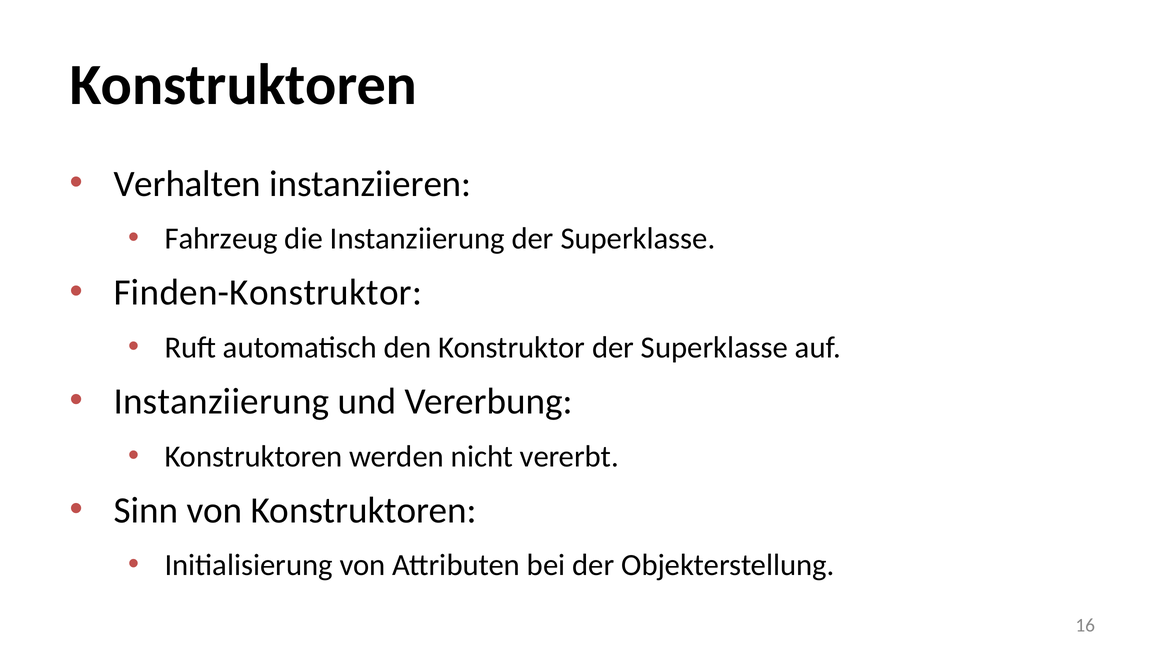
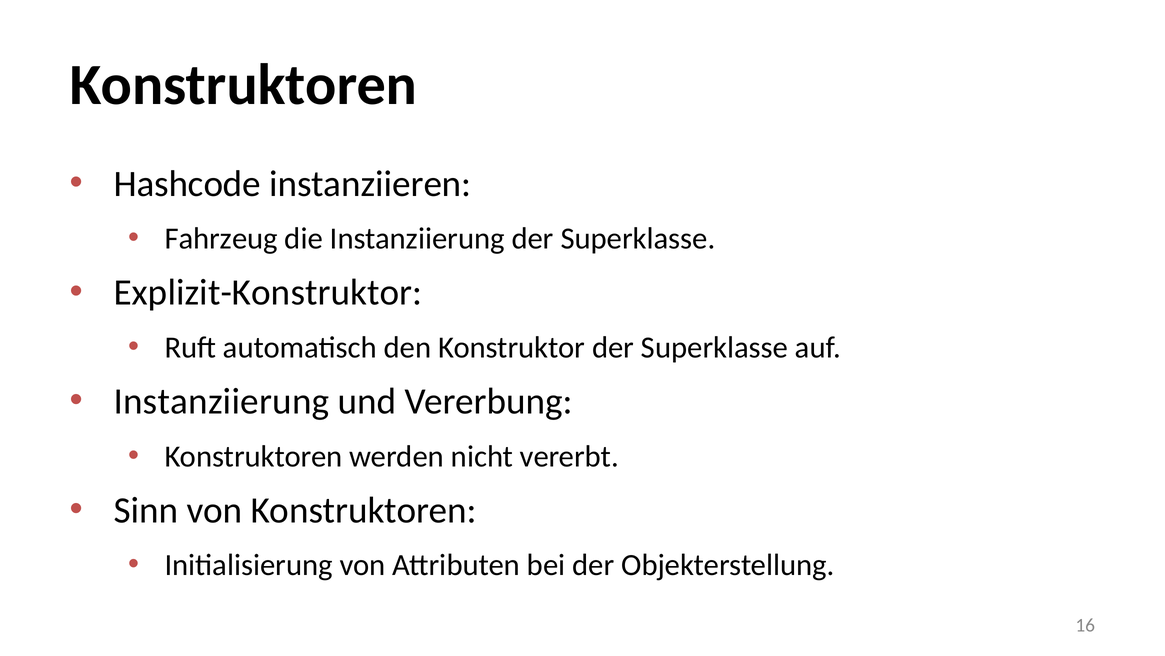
Verhalten: Verhalten -> Hashcode
Finden-Konstruktor: Finden-Konstruktor -> Explizit-Konstruktor
